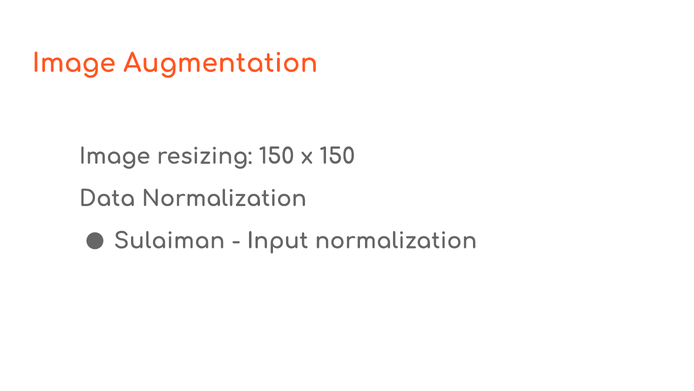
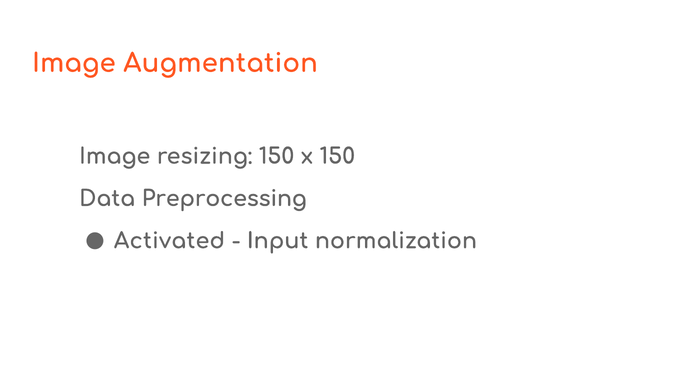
Data Normalization: Normalization -> Preprocessing
Sulaiman: Sulaiman -> Activated
